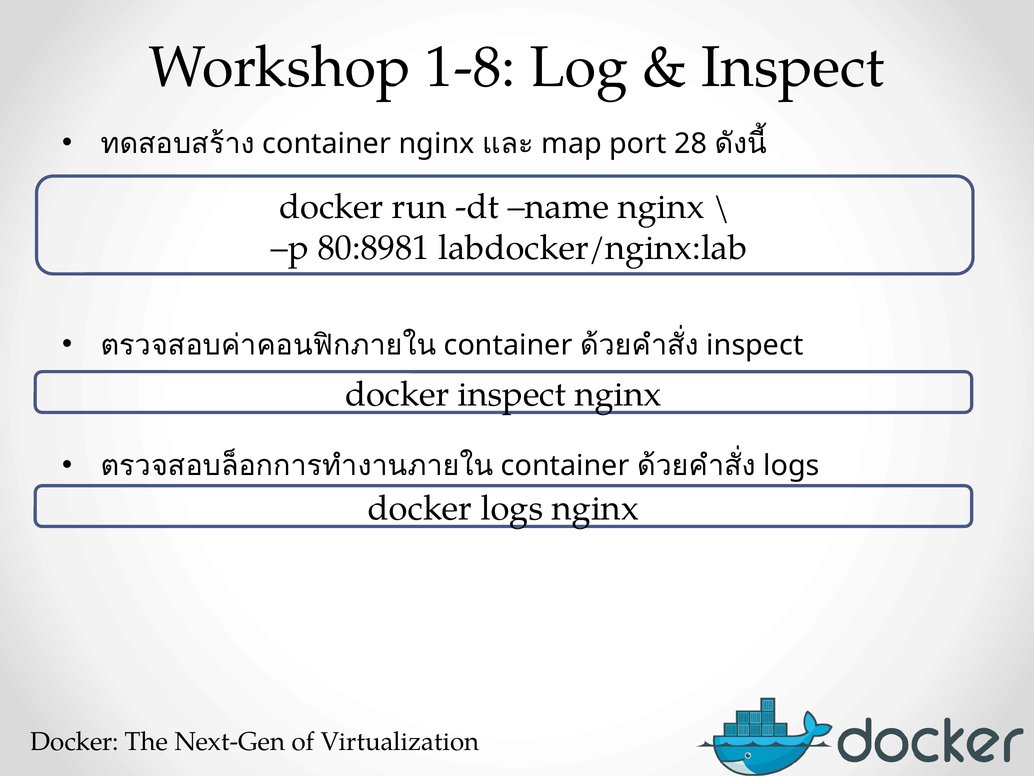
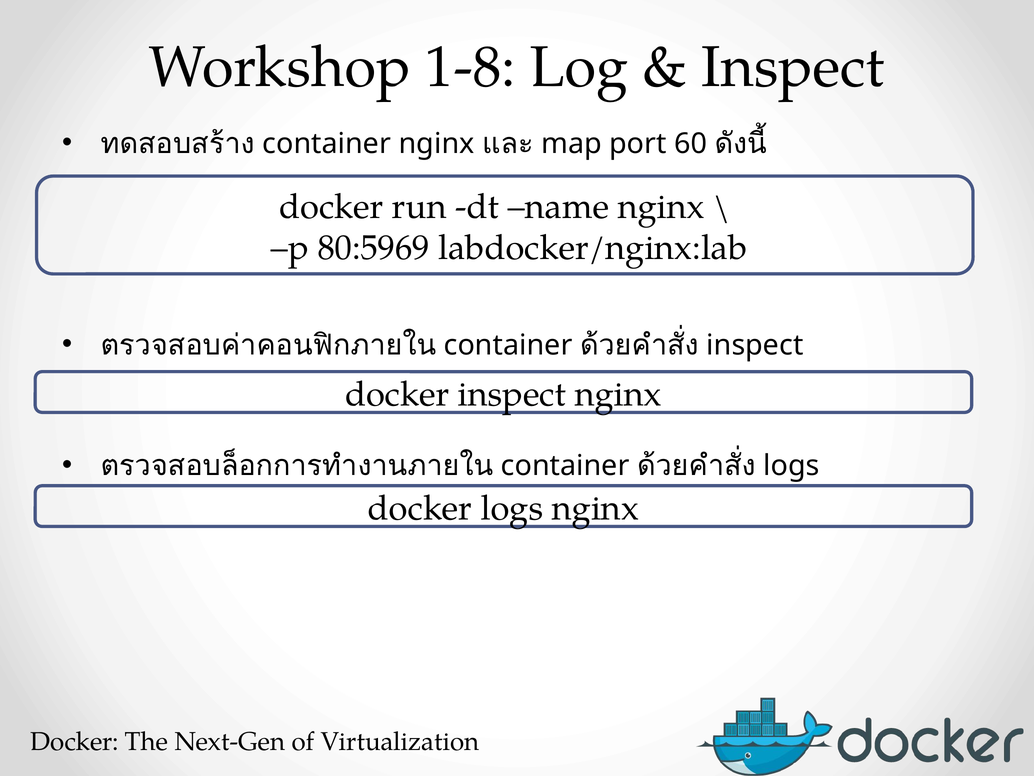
28: 28 -> 60
80:8981: 80:8981 -> 80:5969
